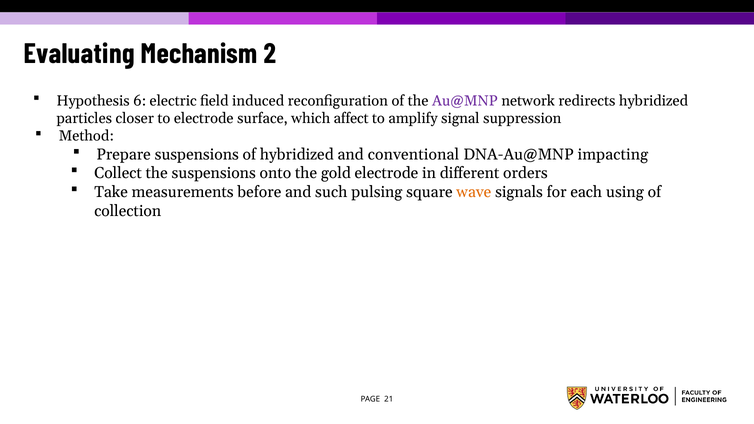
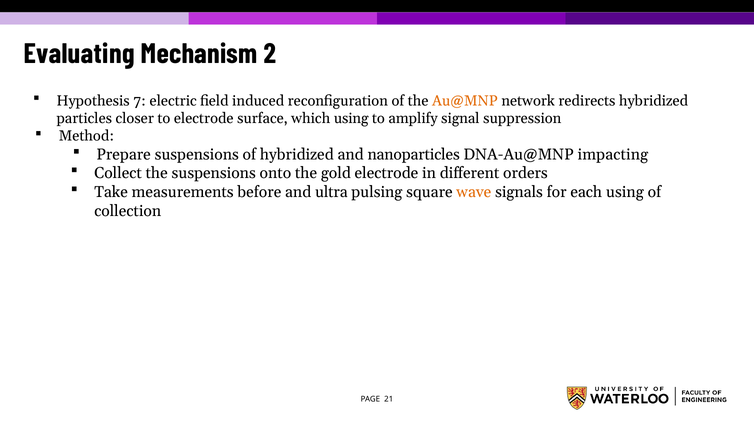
6: 6 -> 7
Au@MNP colour: purple -> orange
which affect: affect -> using
conventional: conventional -> nanoparticles
such: such -> ultra
